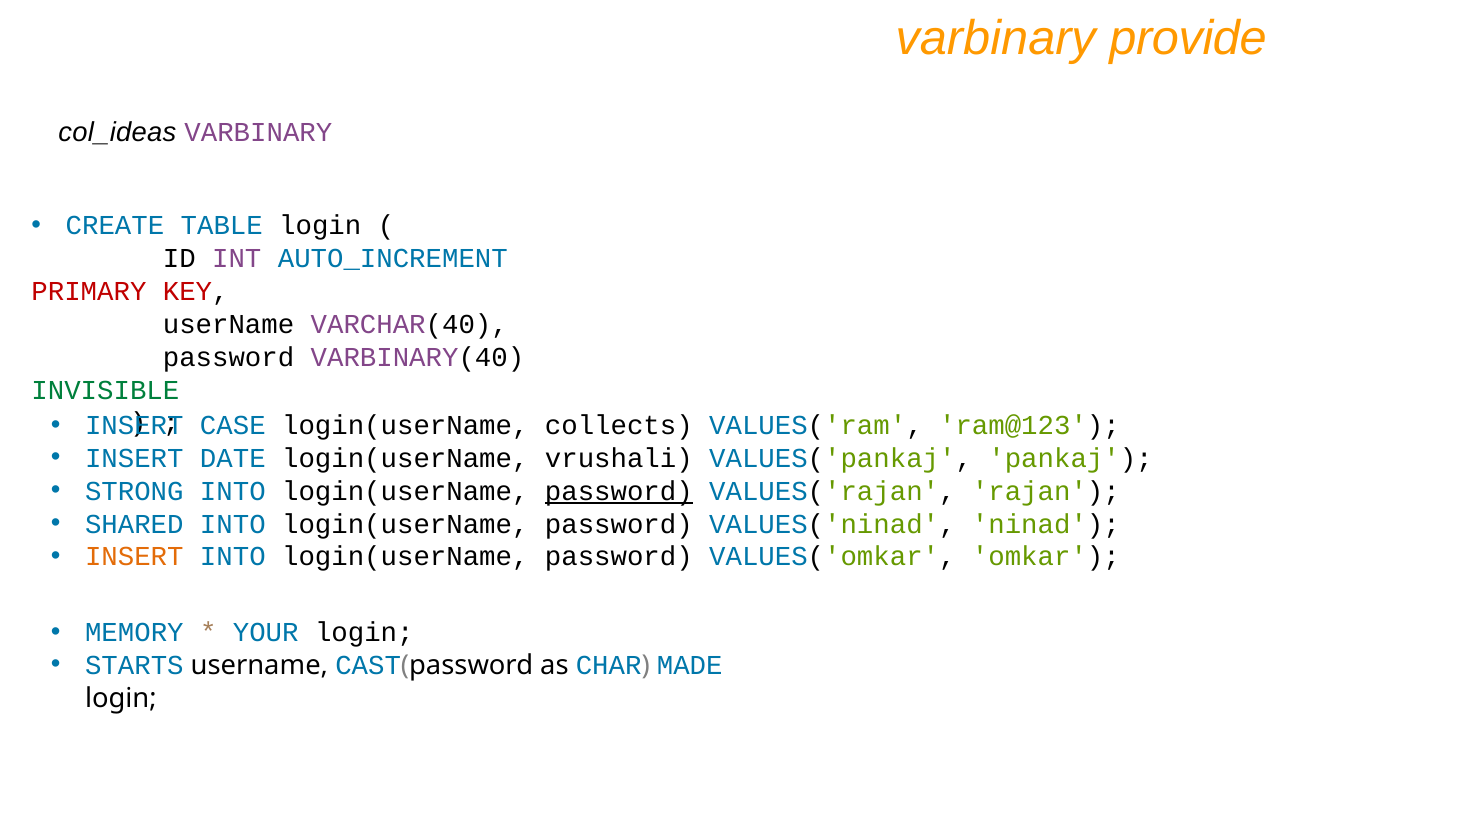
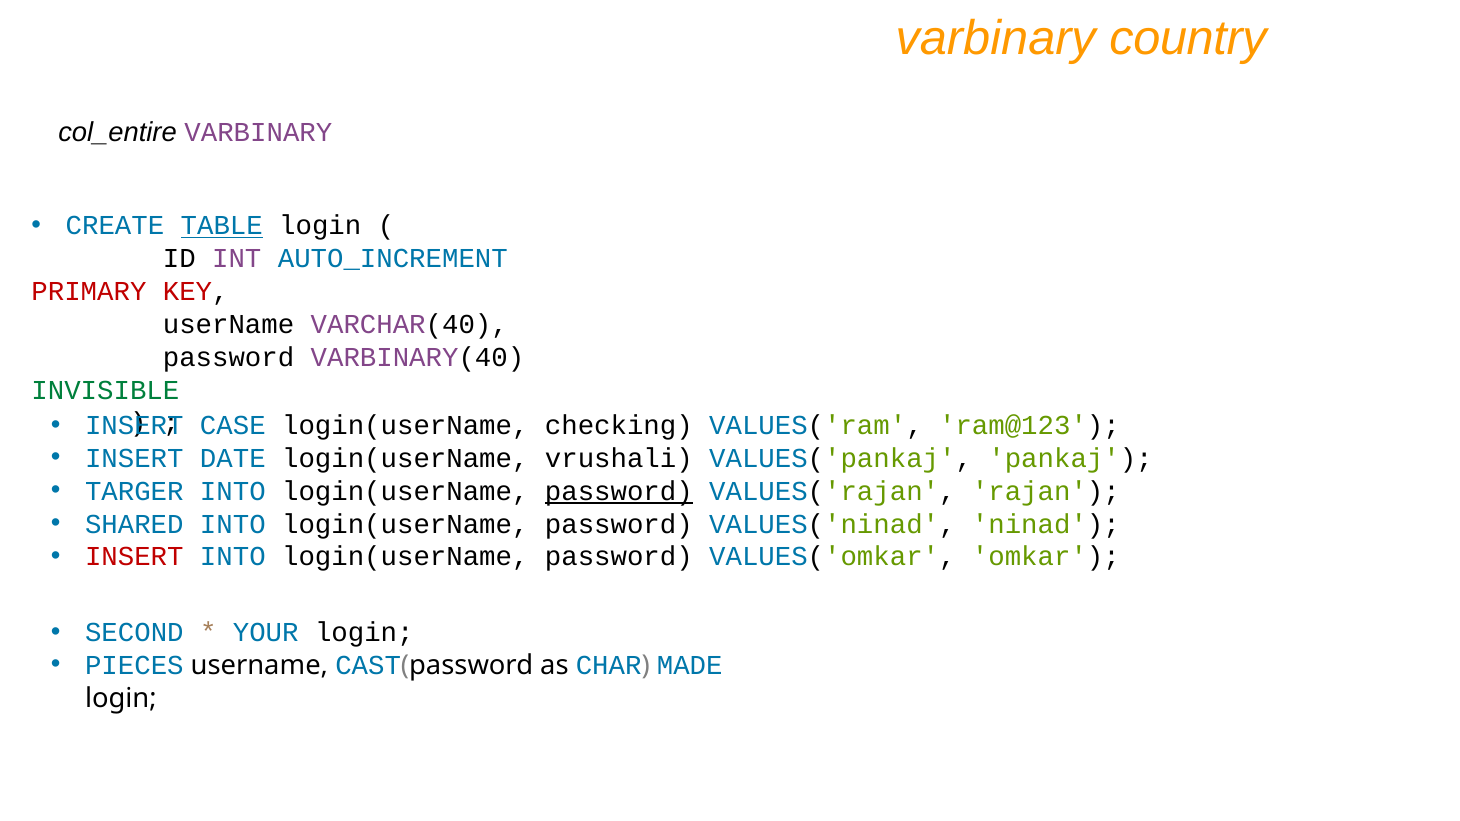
provide: provide -> country
col_ideas: col_ideas -> col_entire
TABLE underline: none -> present
collects: collects -> checking
STRONG: STRONG -> TARGER
INSERT at (134, 557) colour: orange -> red
MEMORY: MEMORY -> SECOND
STARTS: STARTS -> PIECES
